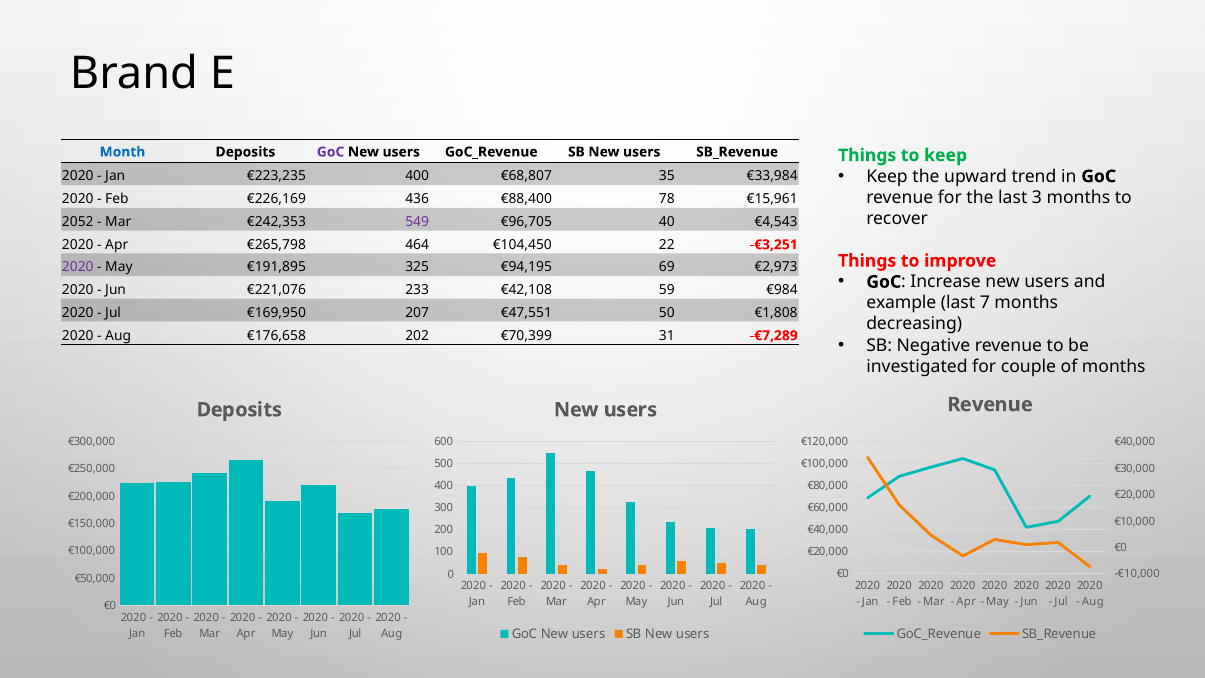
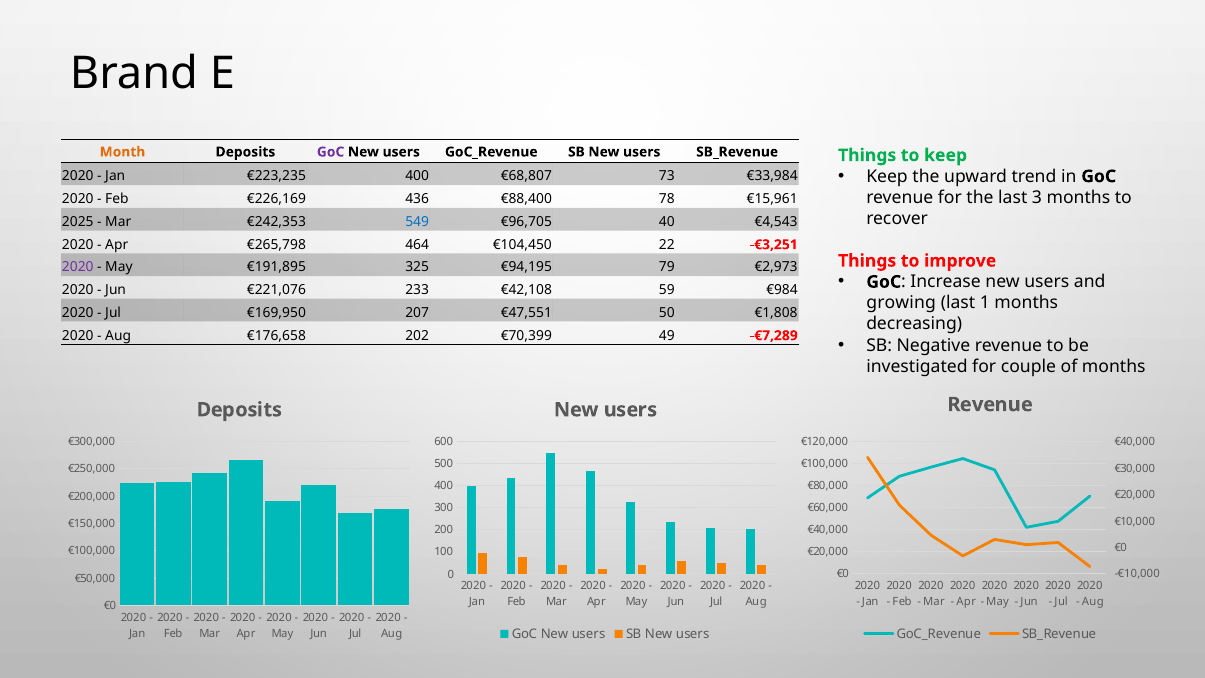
Month colour: blue -> orange
35: 35 -> 73
2052: 2052 -> 2025
549 colour: purple -> blue
69: 69 -> 79
example: example -> growing
7: 7 -> 1
31: 31 -> 49
